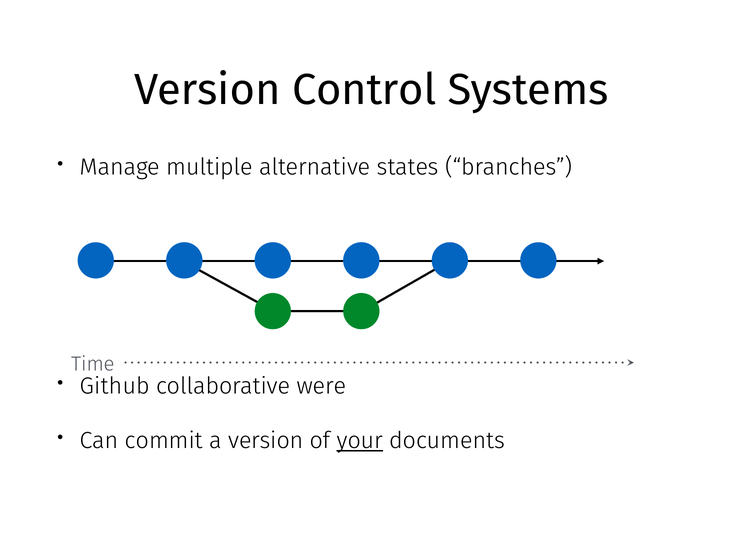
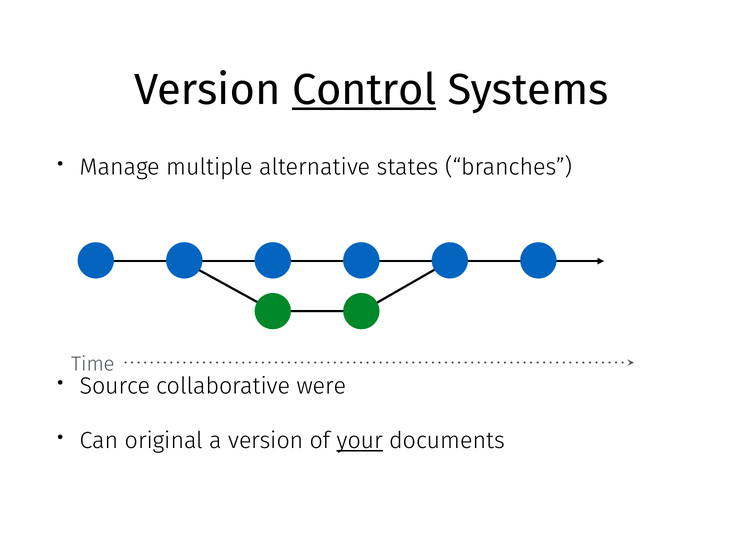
Control underline: none -> present
Github: Github -> Source
commit: commit -> original
